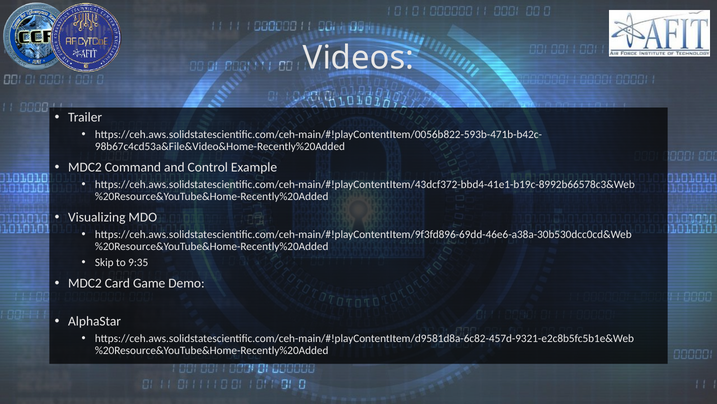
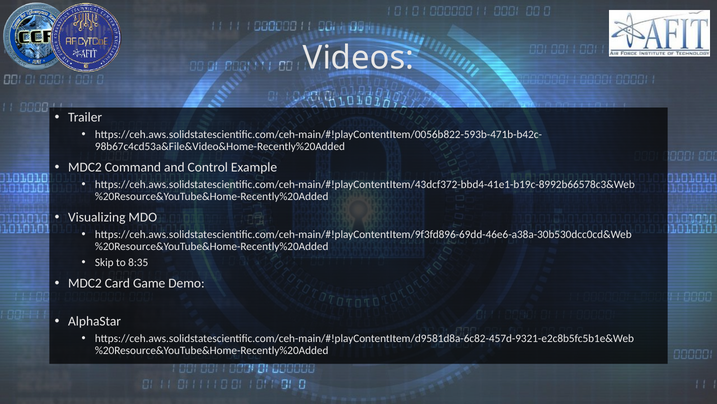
9:35: 9:35 -> 8:35
